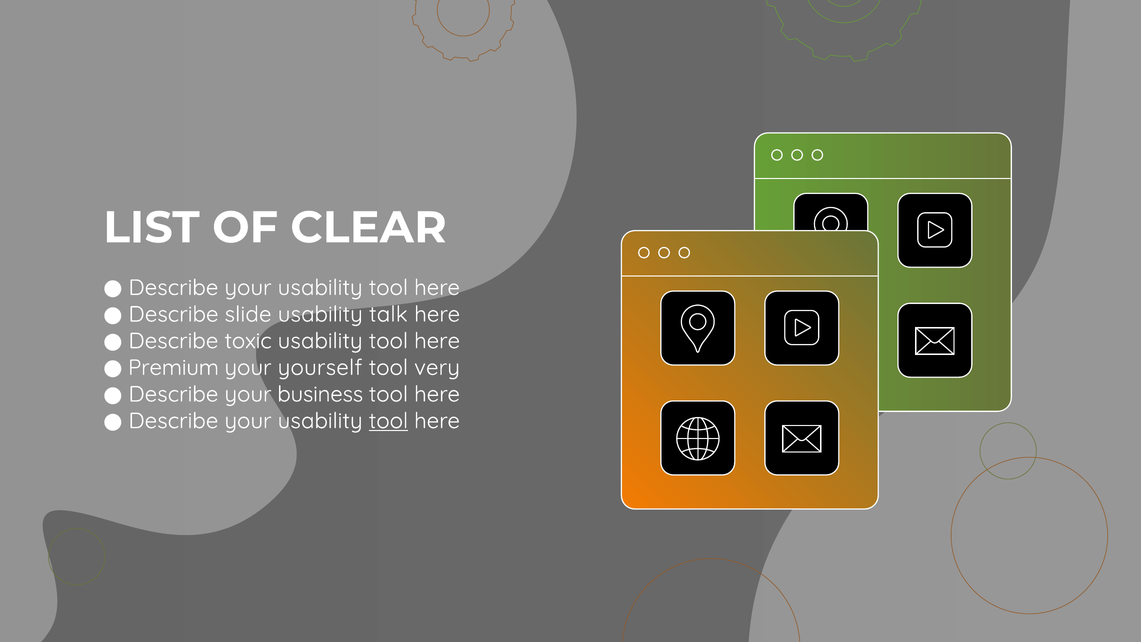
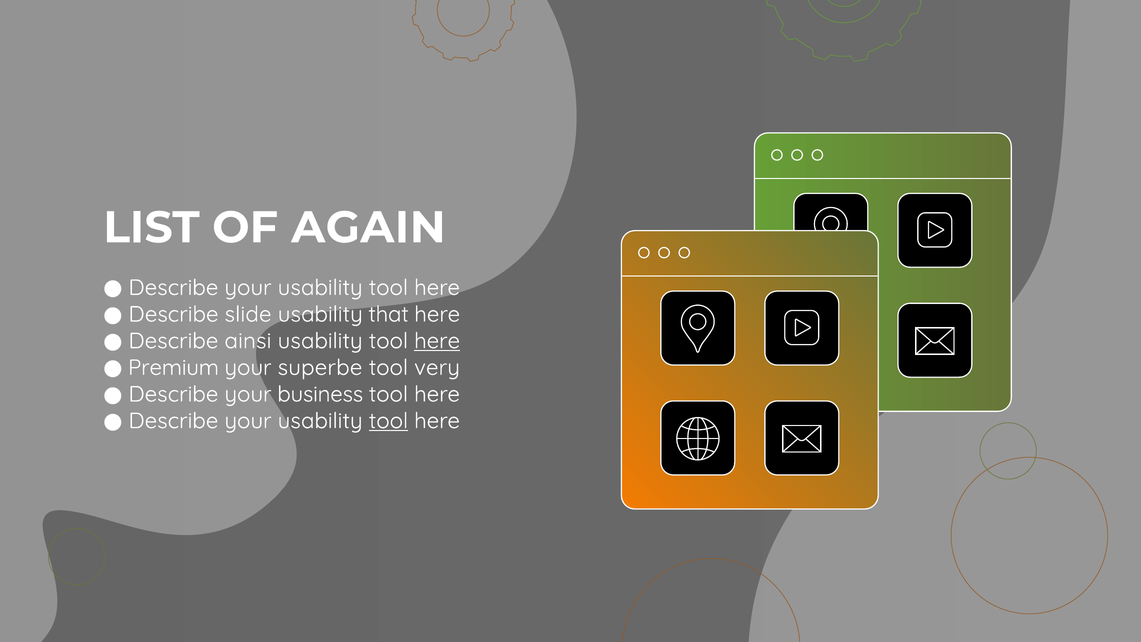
CLEAR: CLEAR -> AGAIN
talk: talk -> that
toxic: toxic -> ainsi
here at (437, 341) underline: none -> present
yourself: yourself -> superbe
